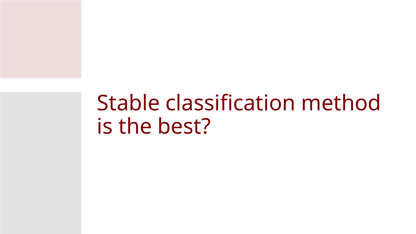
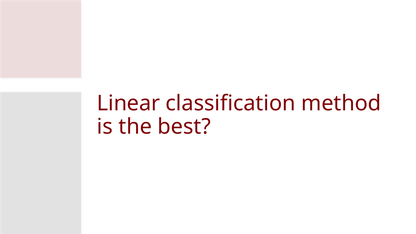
Stable: Stable -> Linear
